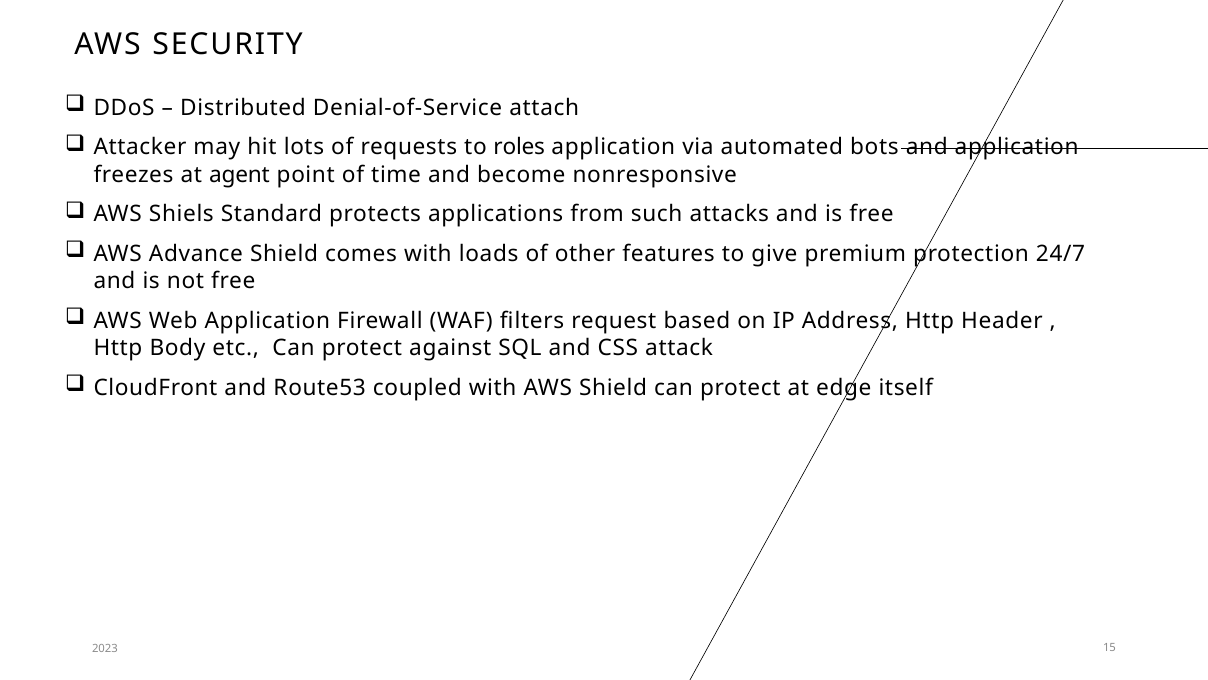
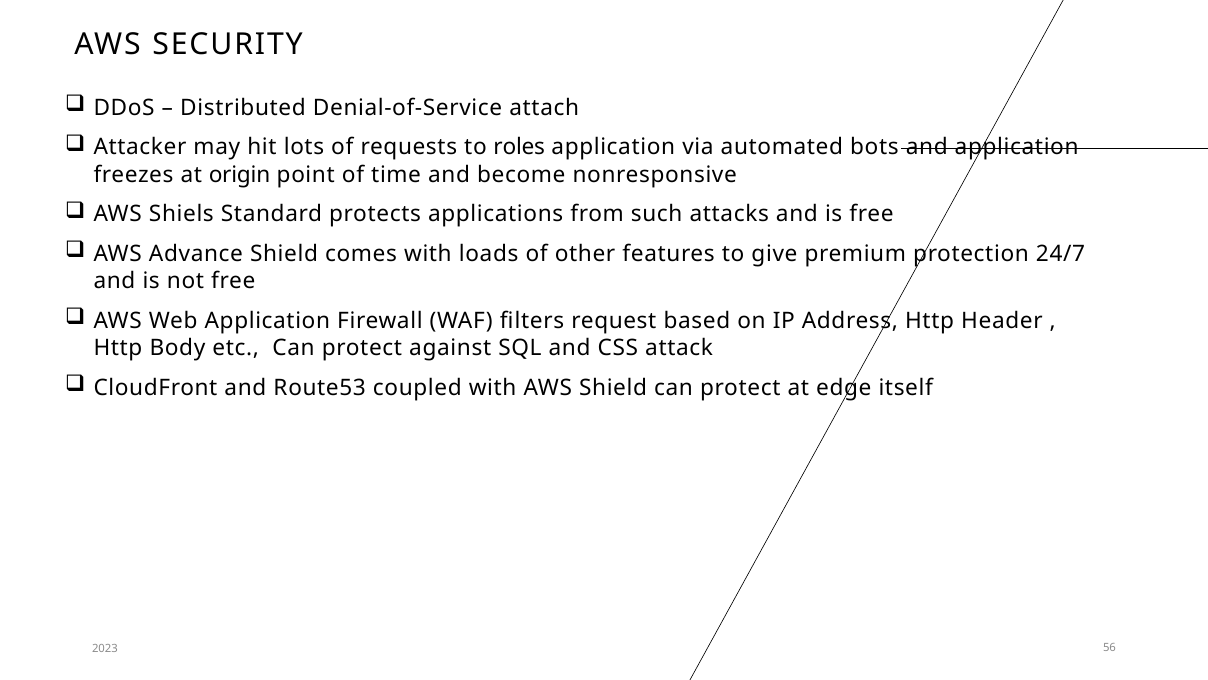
agent: agent -> origin
15: 15 -> 56
